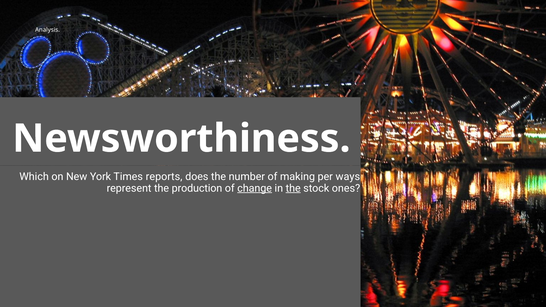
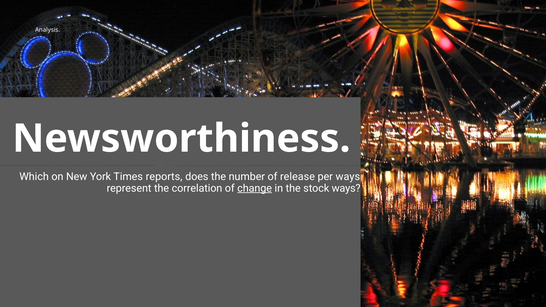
making: making -> release
production: production -> correlation
the at (293, 188) underline: present -> none
stock ones: ones -> ways
